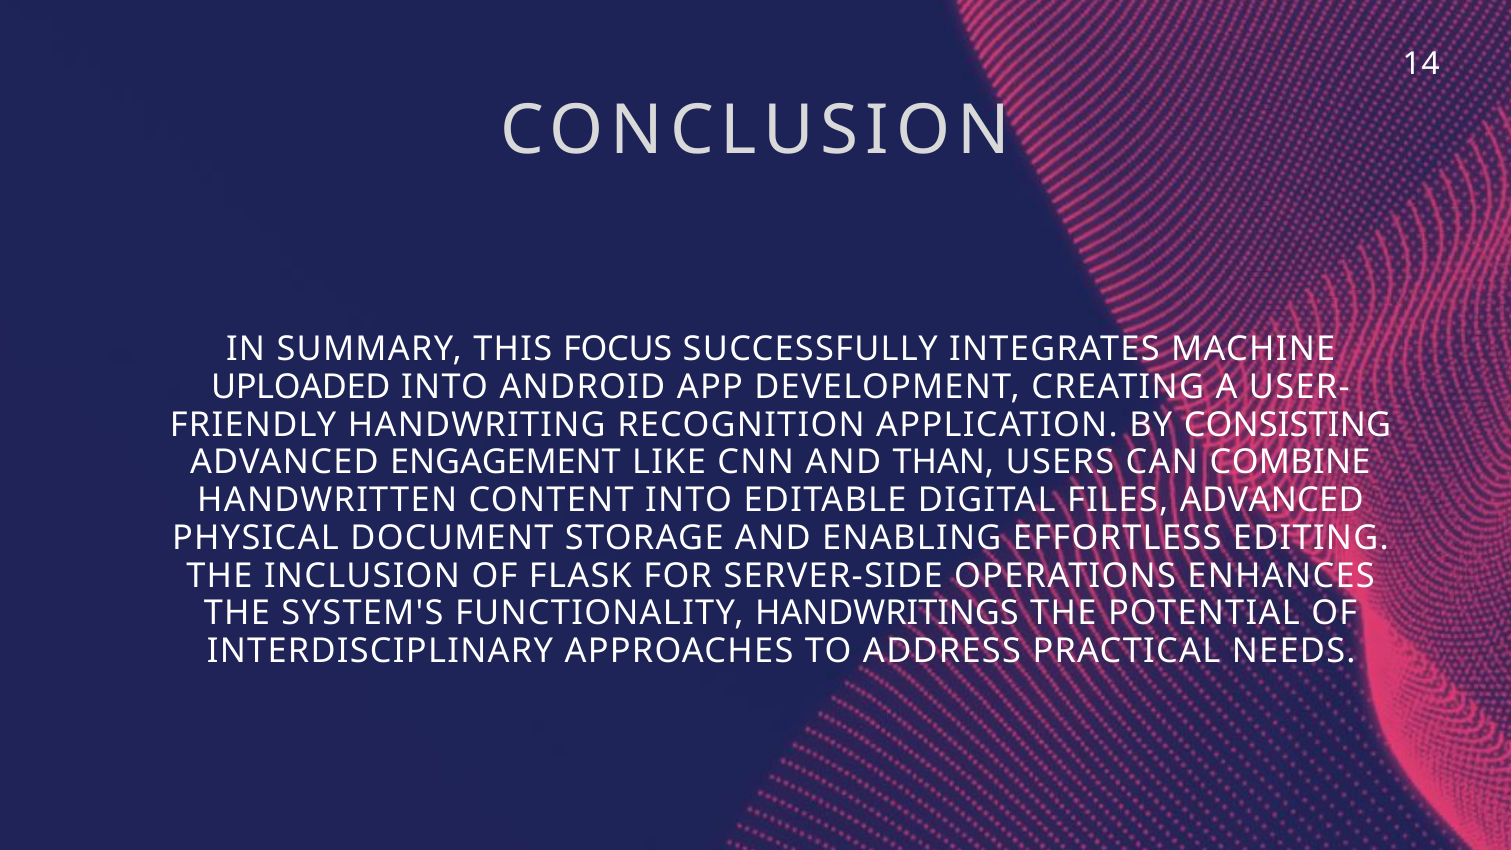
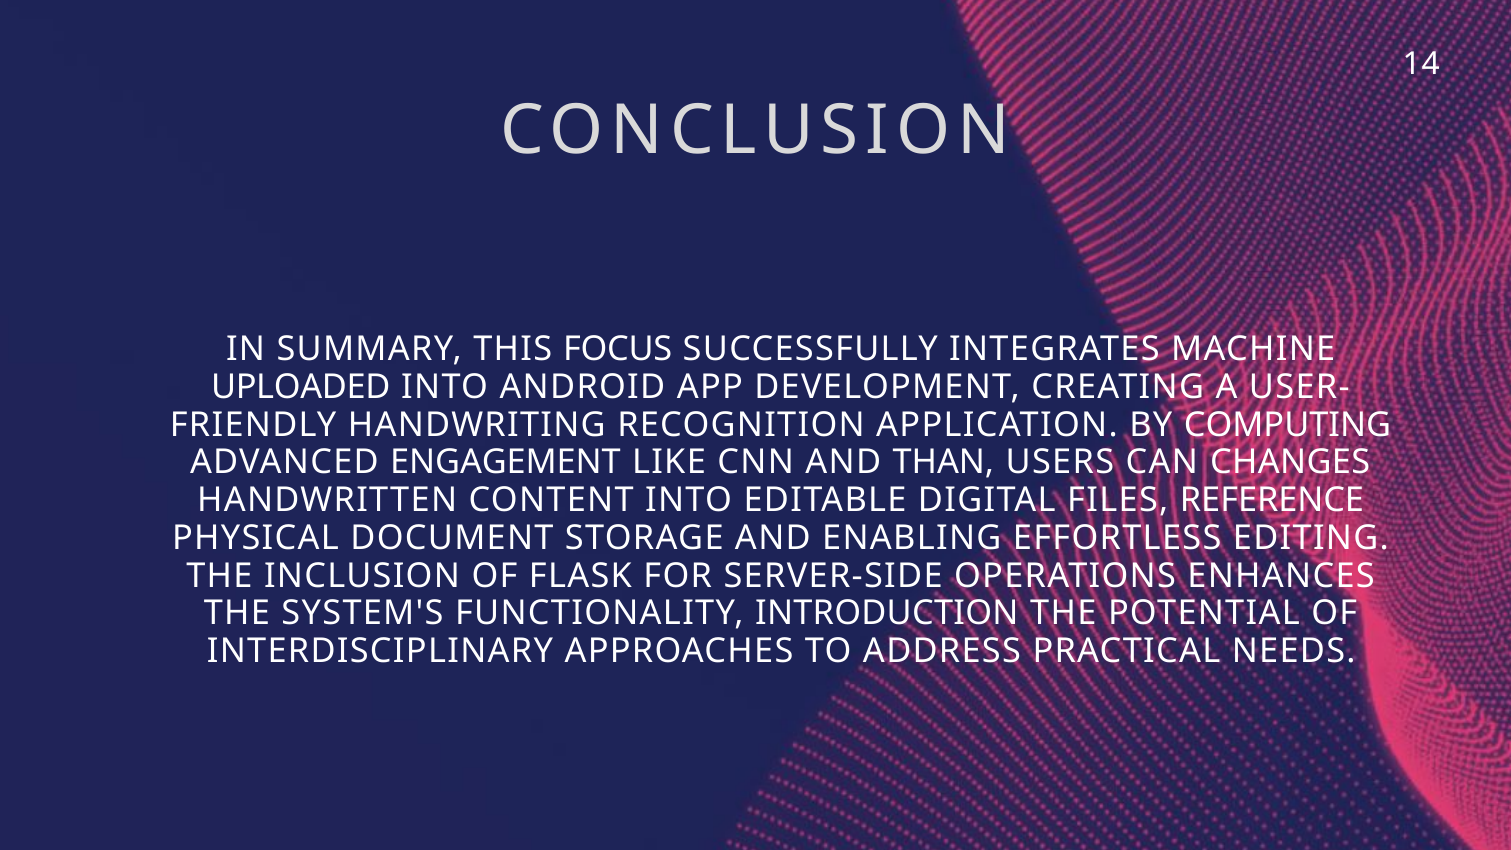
CONSISTING: CONSISTING -> COMPUTING
COMBINE: COMBINE -> CHANGES
FILES ADVANCED: ADVANCED -> REFERENCE
HANDWRITINGS: HANDWRITINGS -> INTRODUCTION
